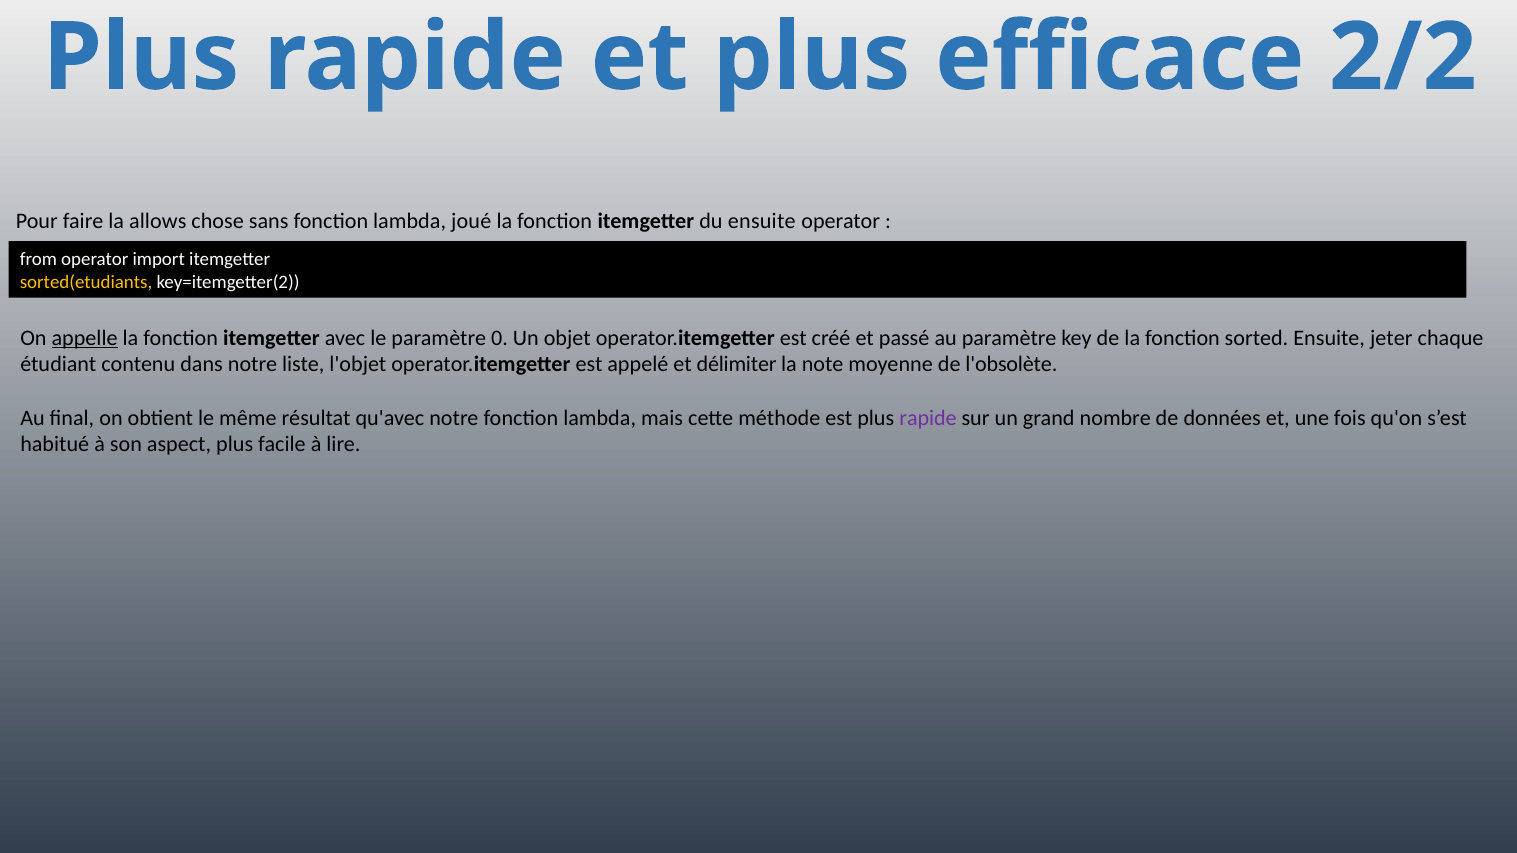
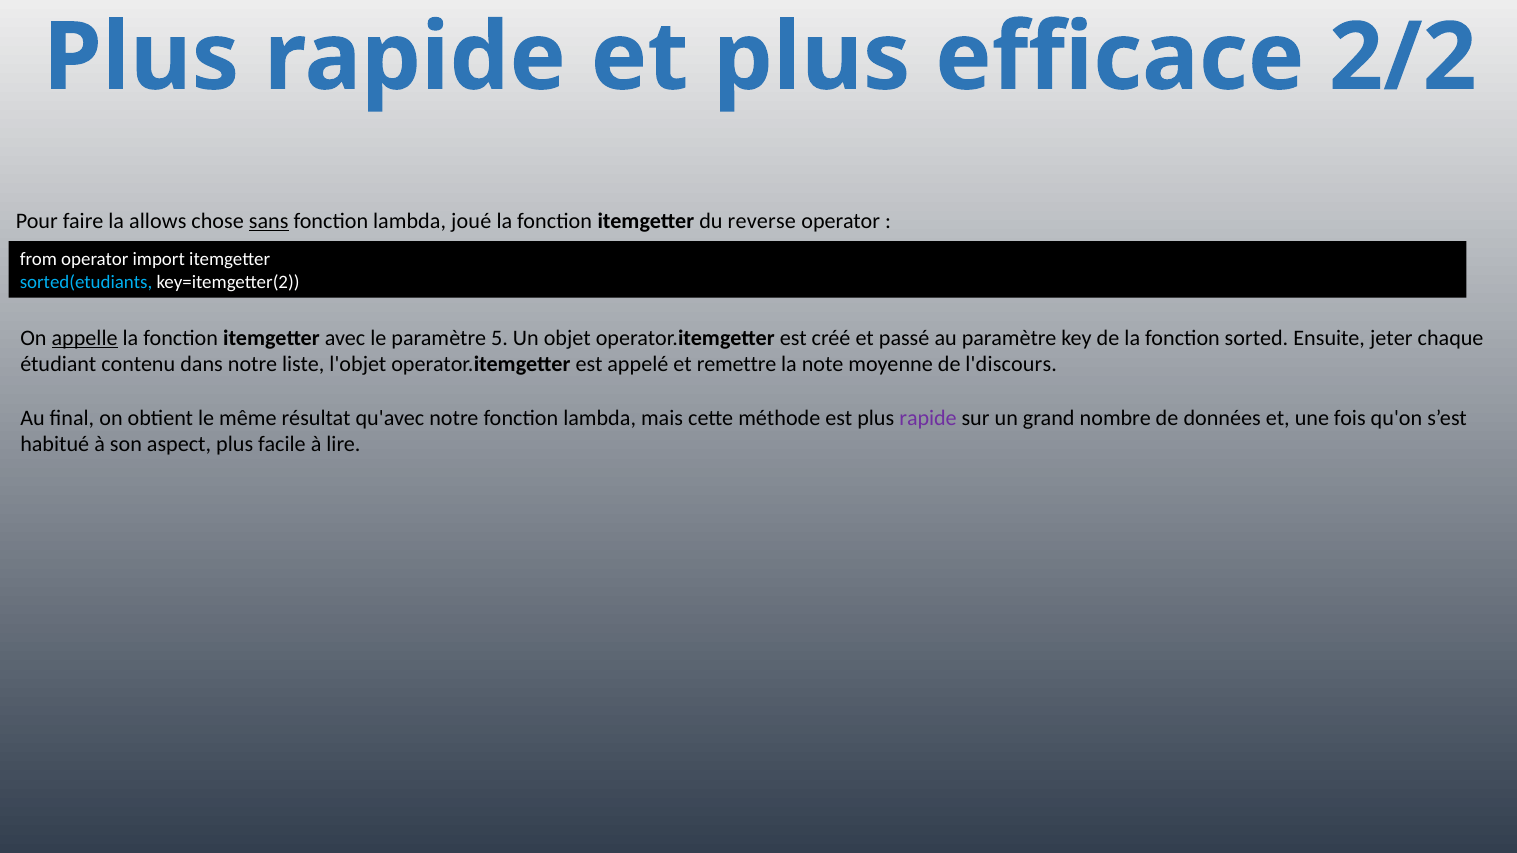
sans underline: none -> present
du ensuite: ensuite -> reverse
sorted(etudiants colour: yellow -> light blue
0: 0 -> 5
délimiter: délimiter -> remettre
l'obsolète: l'obsolète -> l'discours
